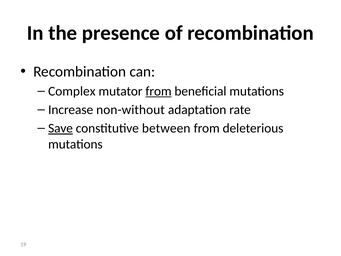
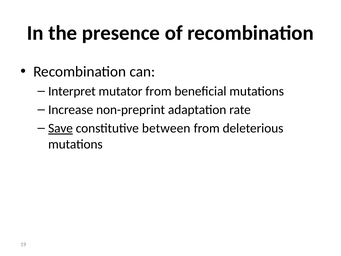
Complex: Complex -> Interpret
from at (158, 91) underline: present -> none
non-without: non-without -> non-preprint
